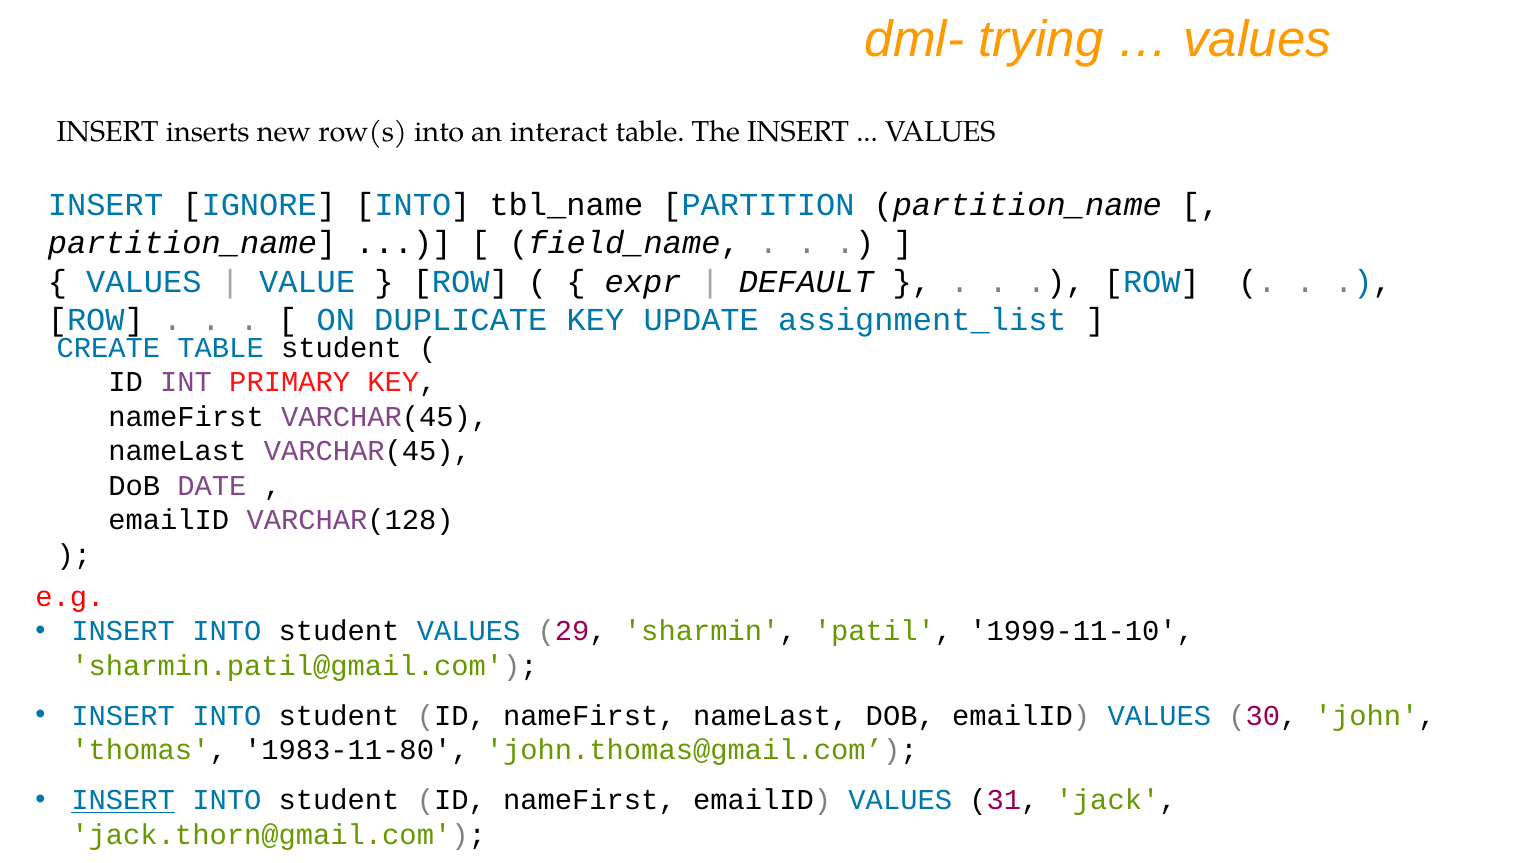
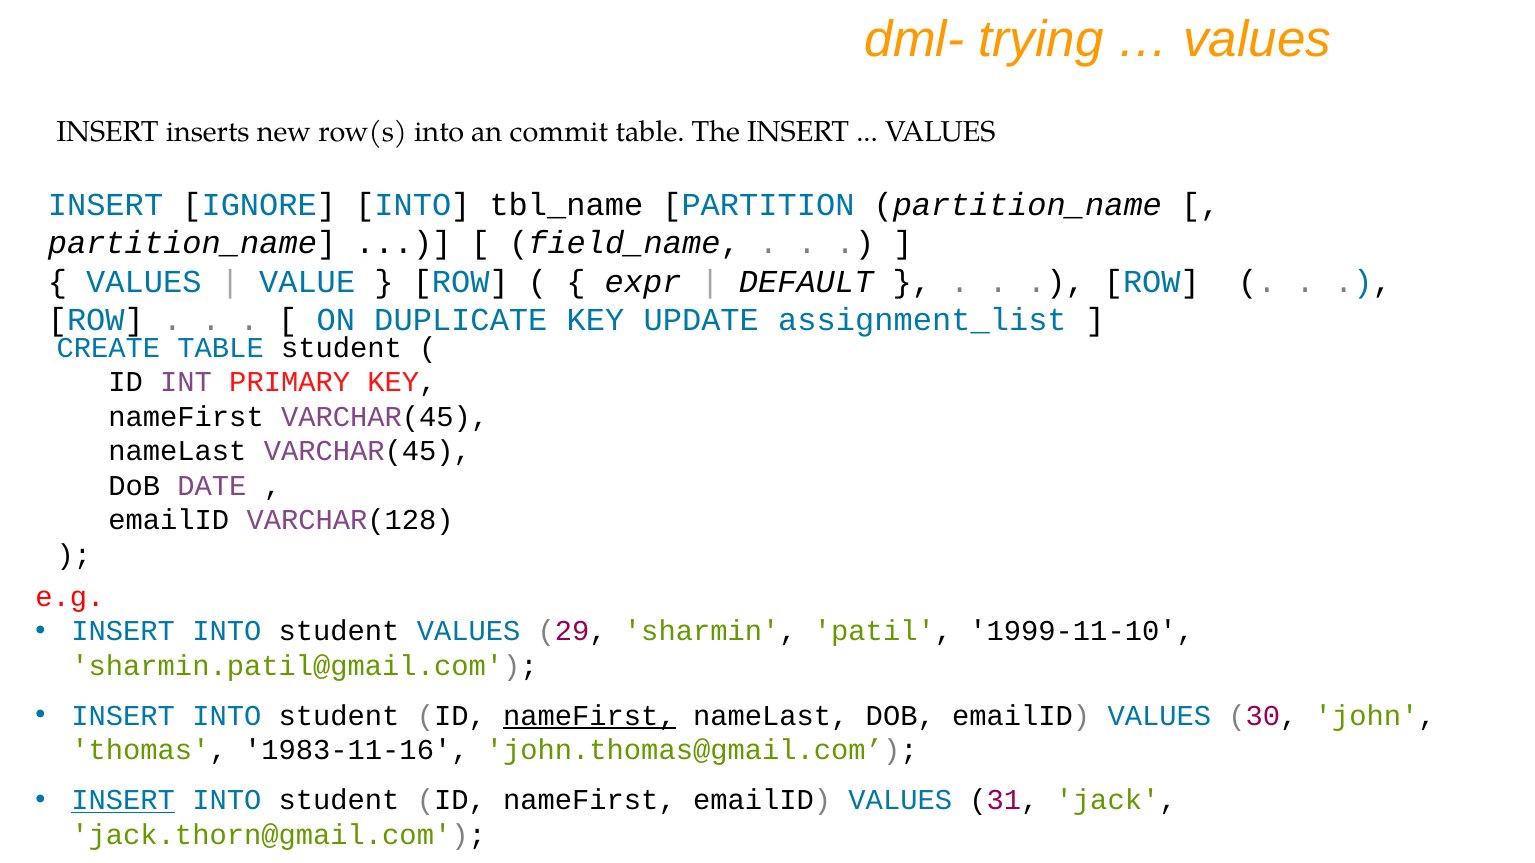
interact: interact -> commit
nameFirst at (589, 716) underline: none -> present
1983-11-80: 1983-11-80 -> 1983-11-16
